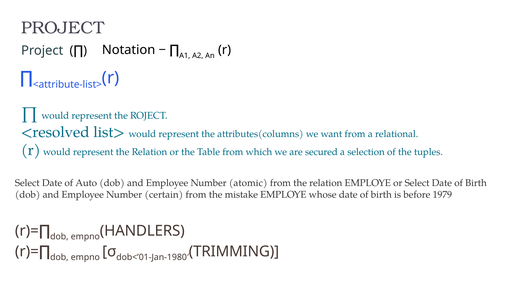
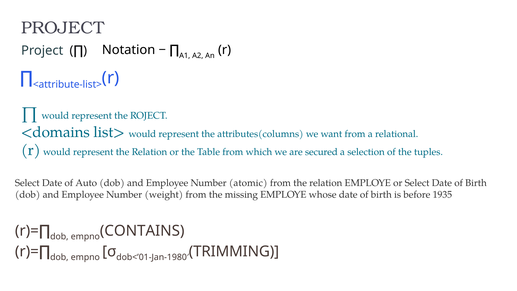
<resolved: <resolved -> <domains
certain: certain -> weight
mistake: mistake -> missing
1979: 1979 -> 1935
HANDLERS: HANDLERS -> CONTAINS
